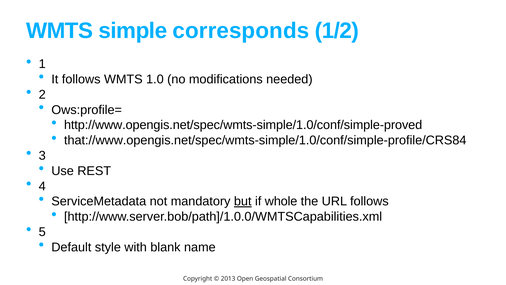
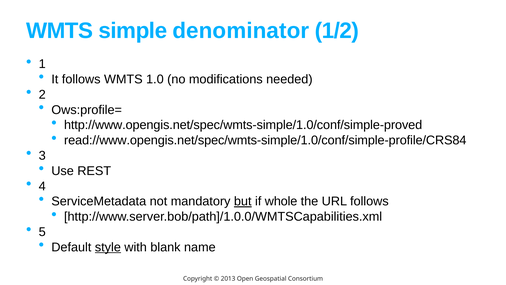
corresponds: corresponds -> denominator
that://www.opengis.net/spec/wmts-simple/1.0/conf/simple-profile/CRS84: that://www.opengis.net/spec/wmts-simple/1.0/conf/simple-profile/CRS84 -> read://www.opengis.net/spec/wmts-simple/1.0/conf/simple-profile/CRS84
style underline: none -> present
